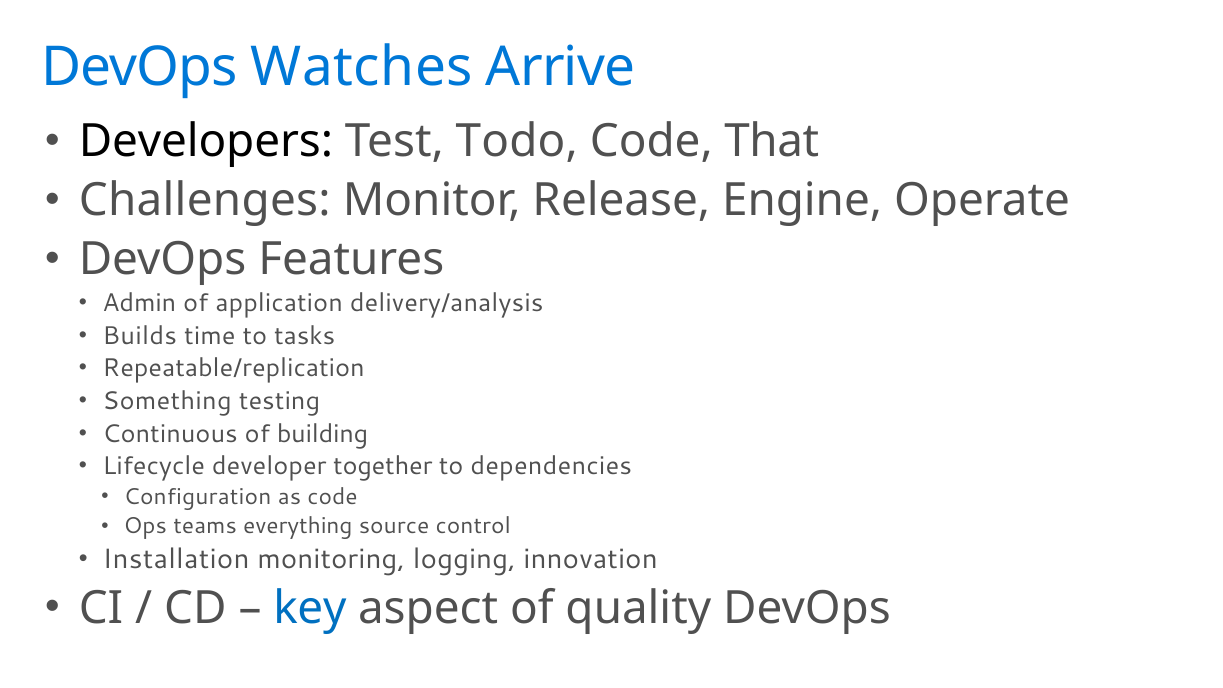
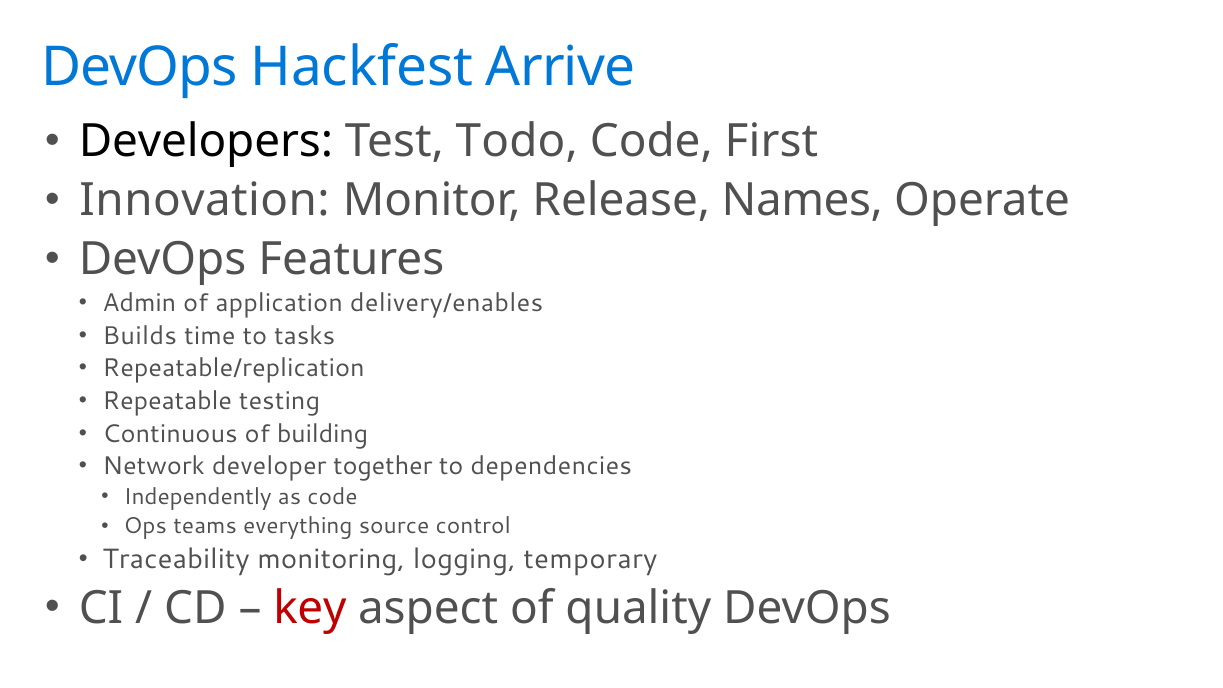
Watches: Watches -> Hackfest
That: That -> First
Challenges: Challenges -> Innovation
Engine: Engine -> Names
delivery/analysis: delivery/analysis -> delivery/enables
Something: Something -> Repeatable
Lifecycle: Lifecycle -> Network
Configuration: Configuration -> Independently
Installation: Installation -> Traceability
innovation: innovation -> temporary
key colour: blue -> red
